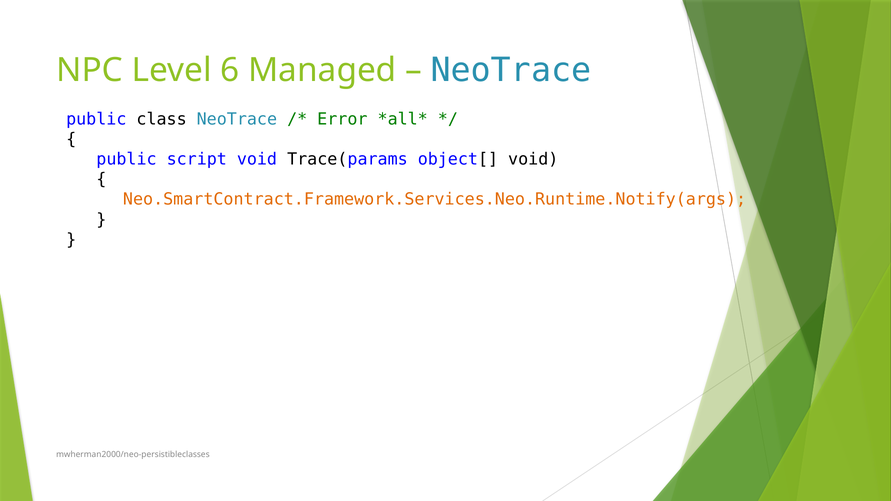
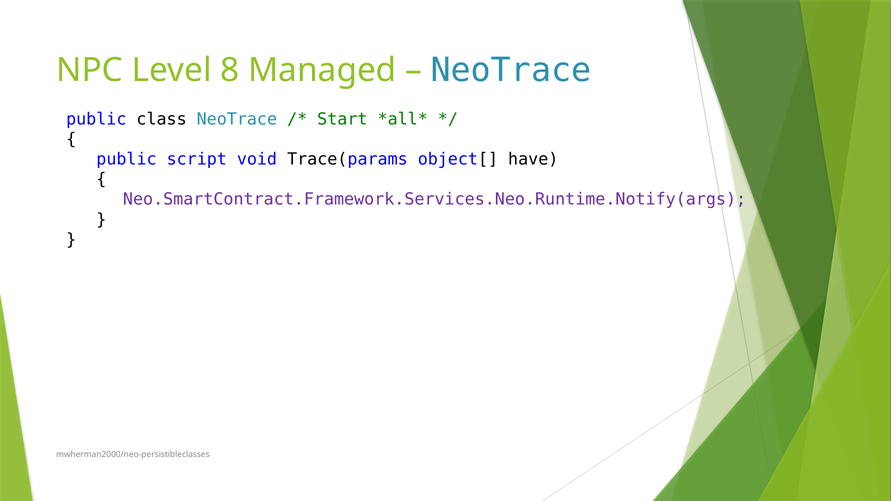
6: 6 -> 8
Error: Error -> Start
object[ void: void -> have
Neo.SmartContract.Framework.Services.Neo.Runtime.Notify(args colour: orange -> purple
